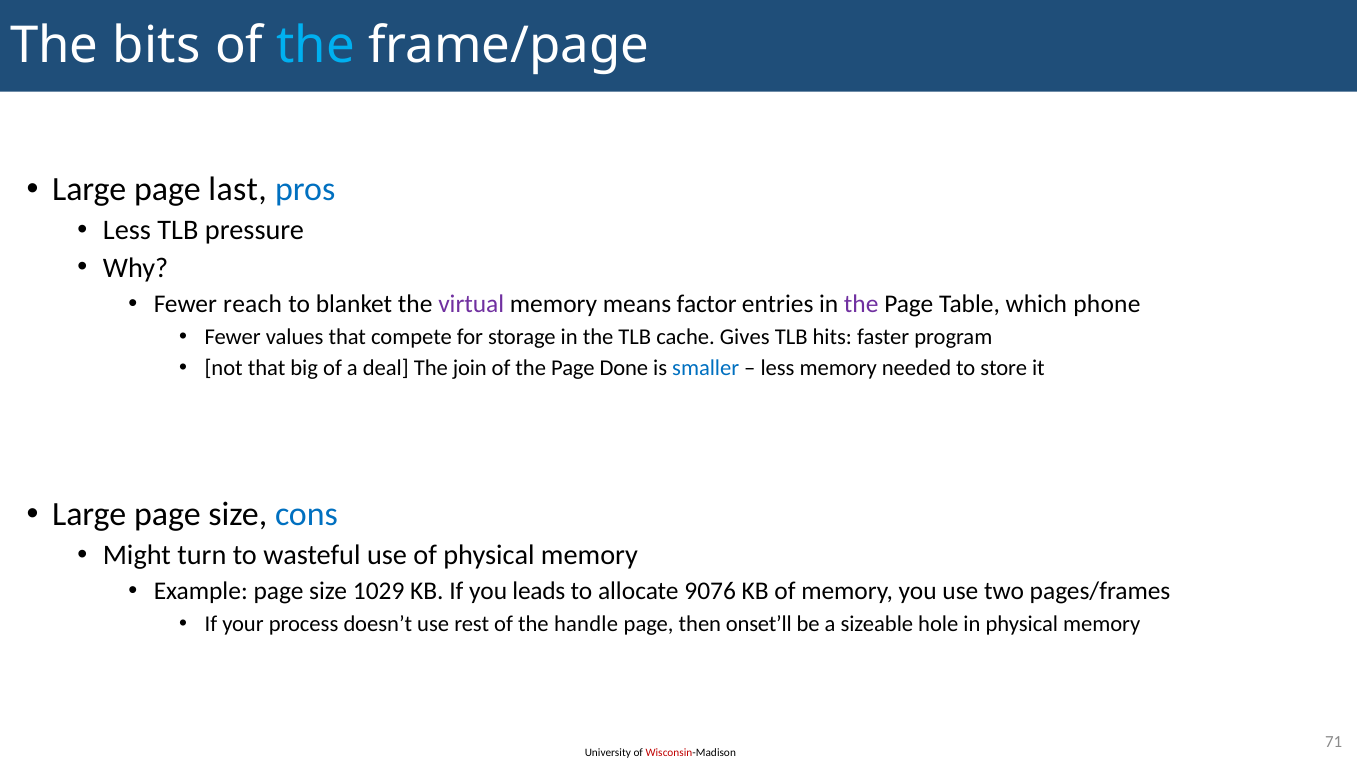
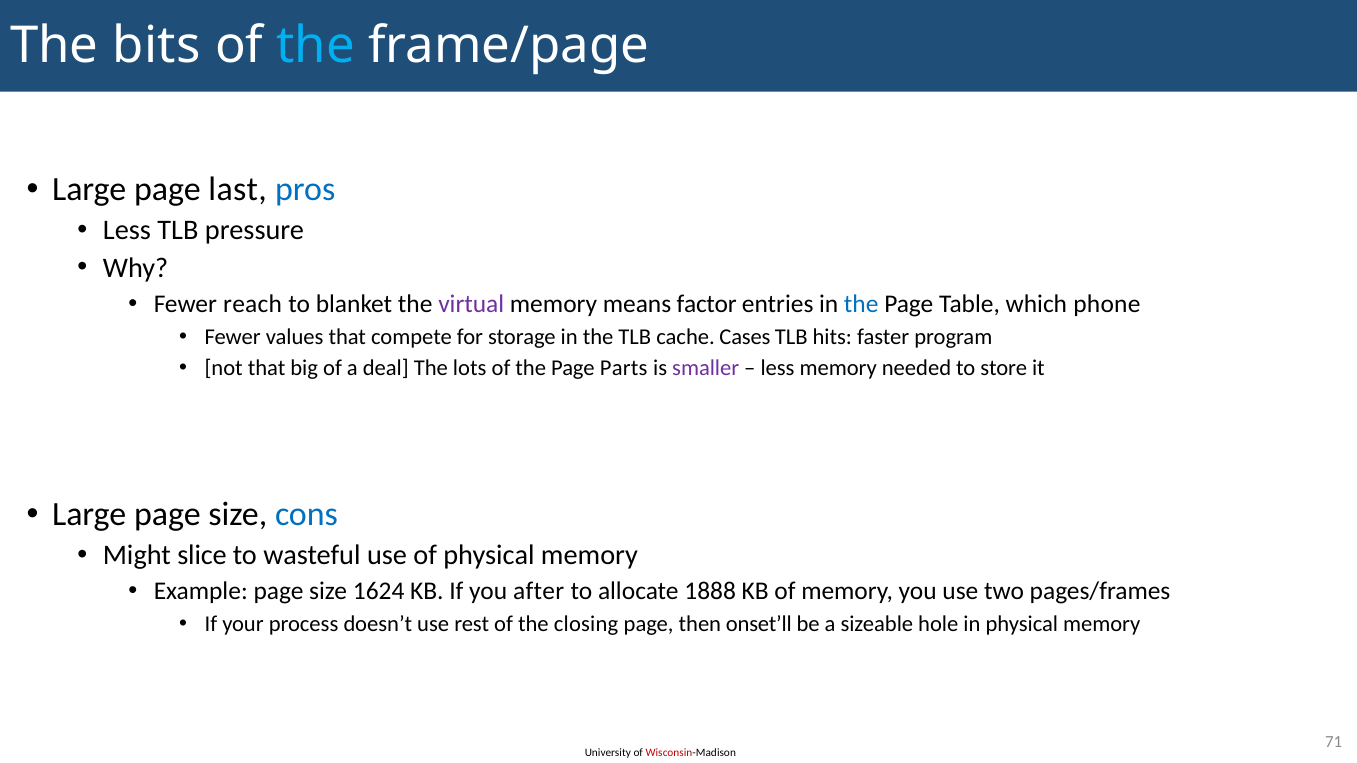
the at (861, 304) colour: purple -> blue
Gives: Gives -> Cases
join: join -> lots
Done: Done -> Parts
smaller colour: blue -> purple
turn: turn -> slice
1029: 1029 -> 1624
leads: leads -> after
9076: 9076 -> 1888
handle: handle -> closing
